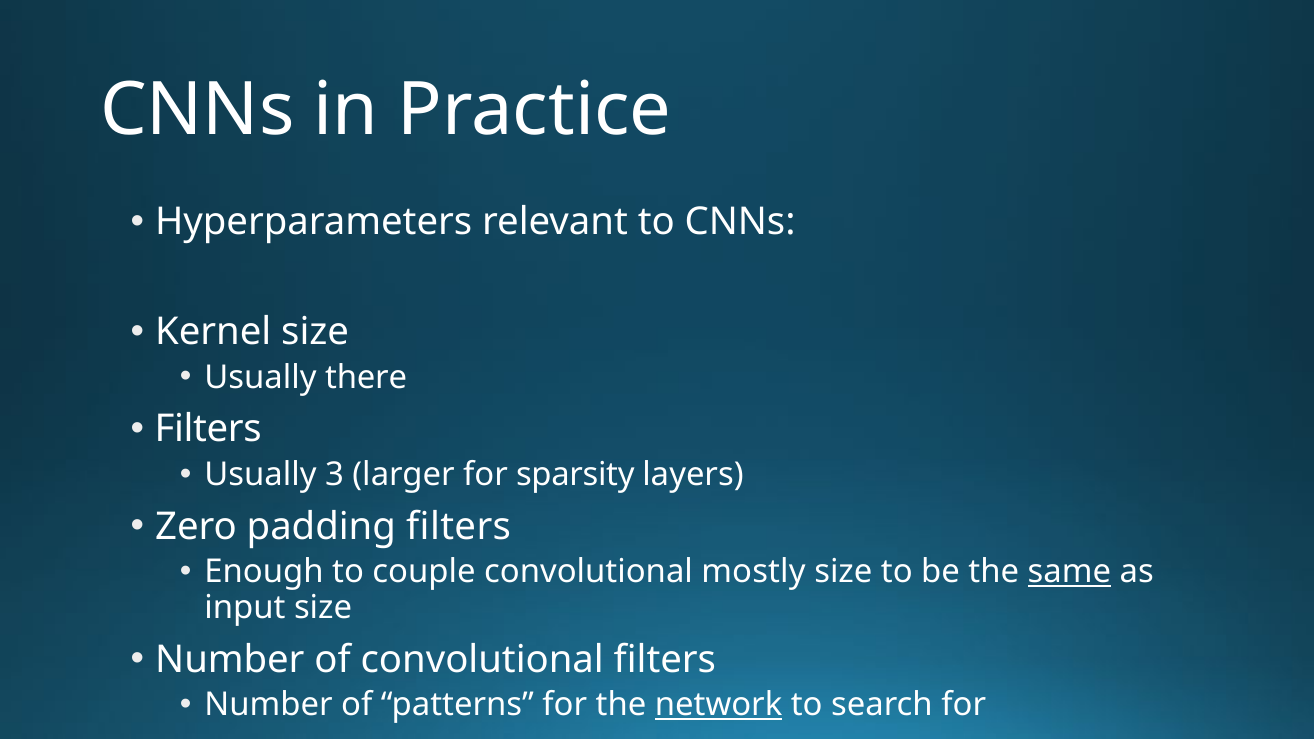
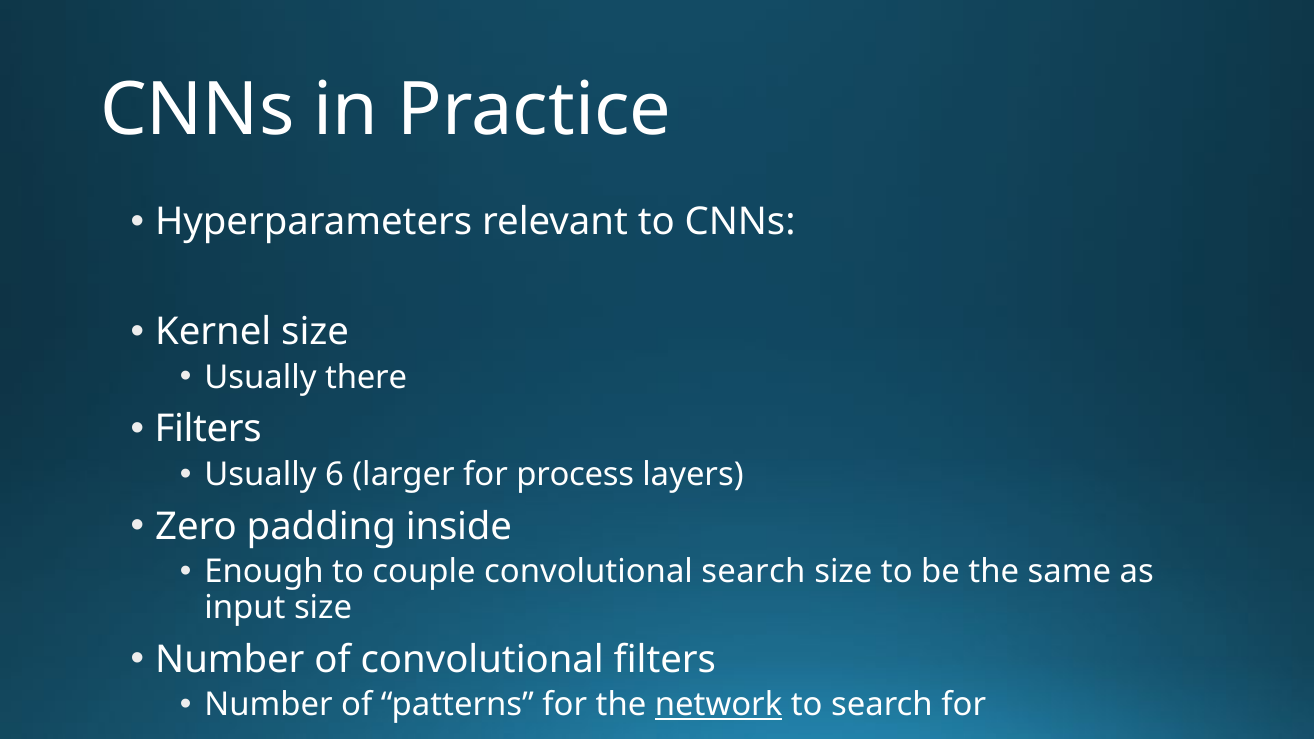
3: 3 -> 6
sparsity: sparsity -> process
padding filters: filters -> inside
convolutional mostly: mostly -> search
same underline: present -> none
